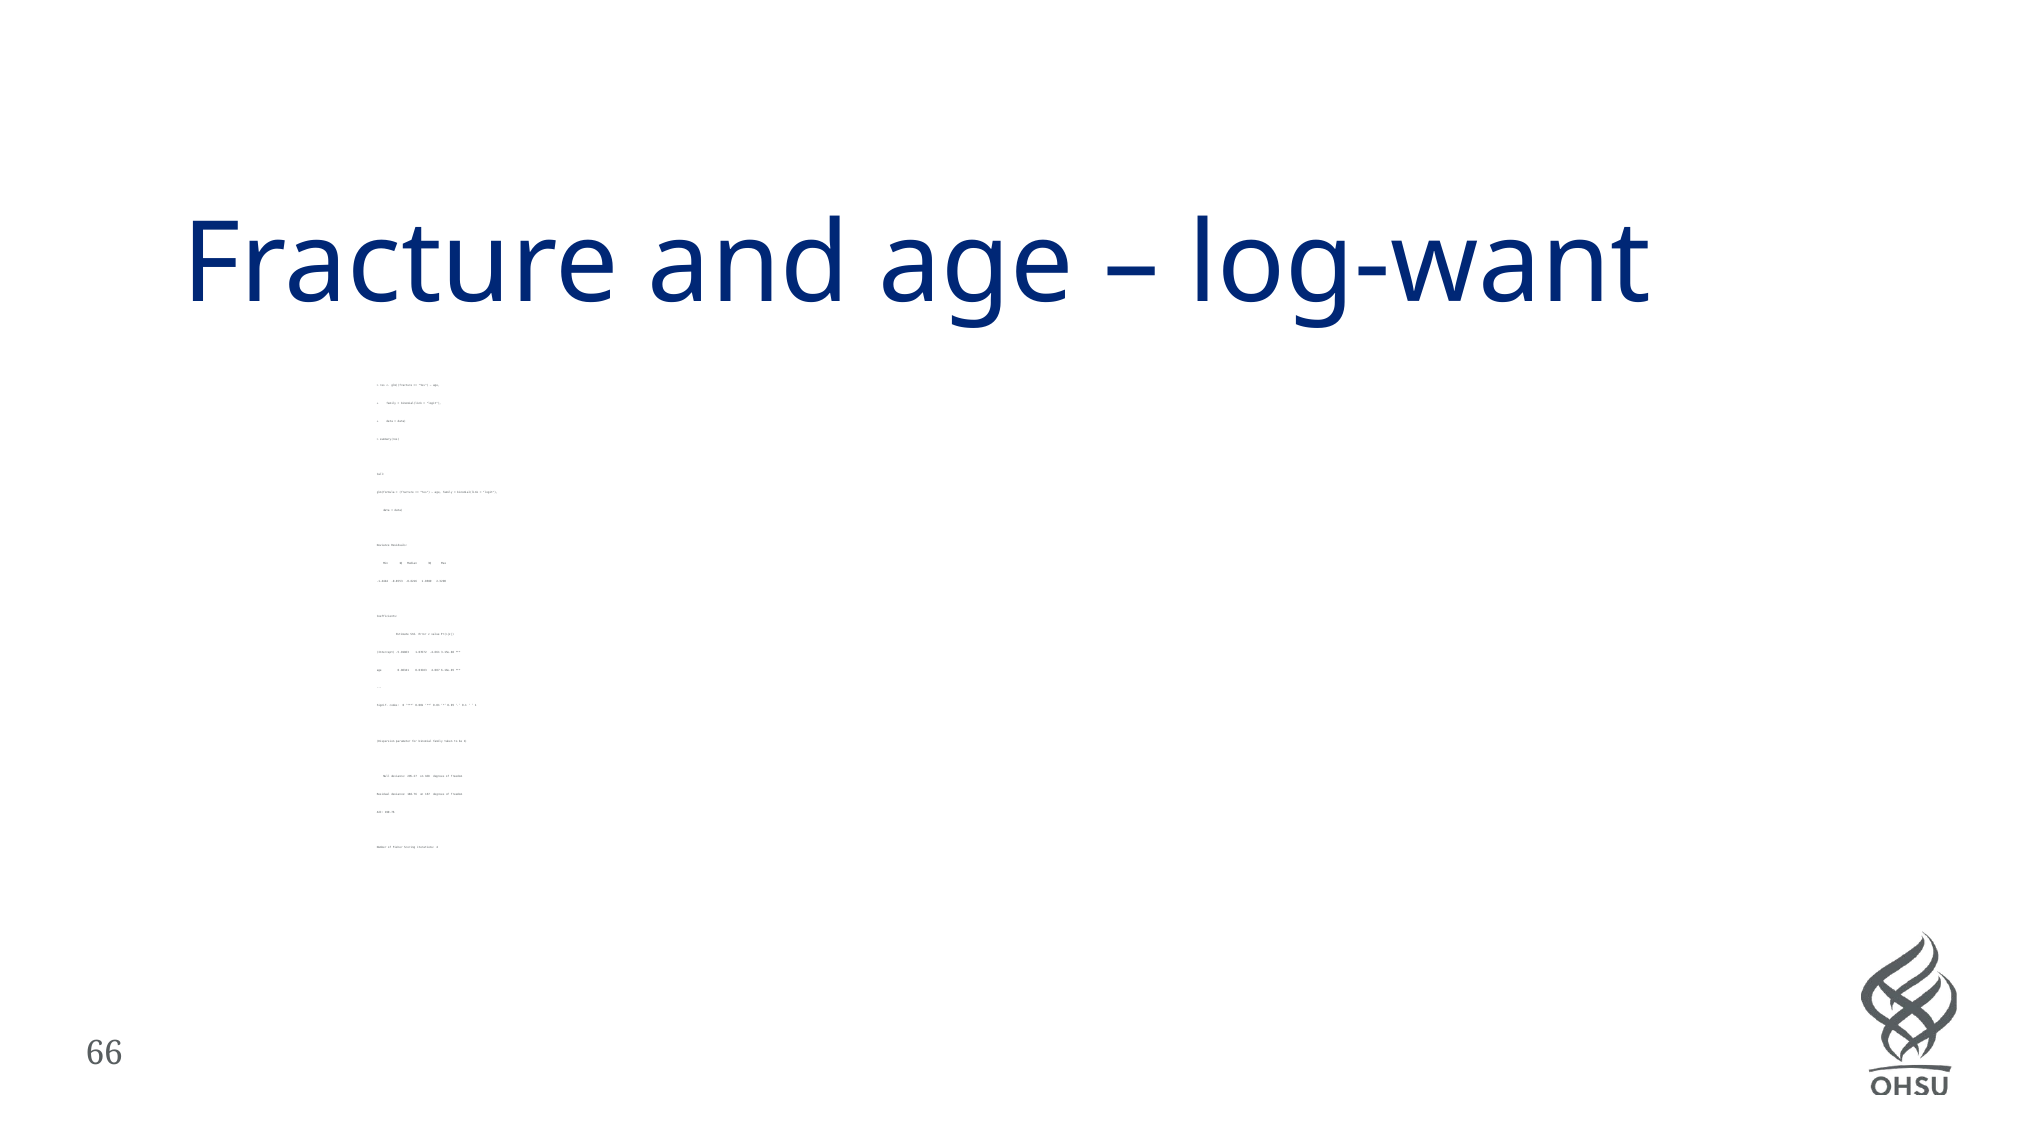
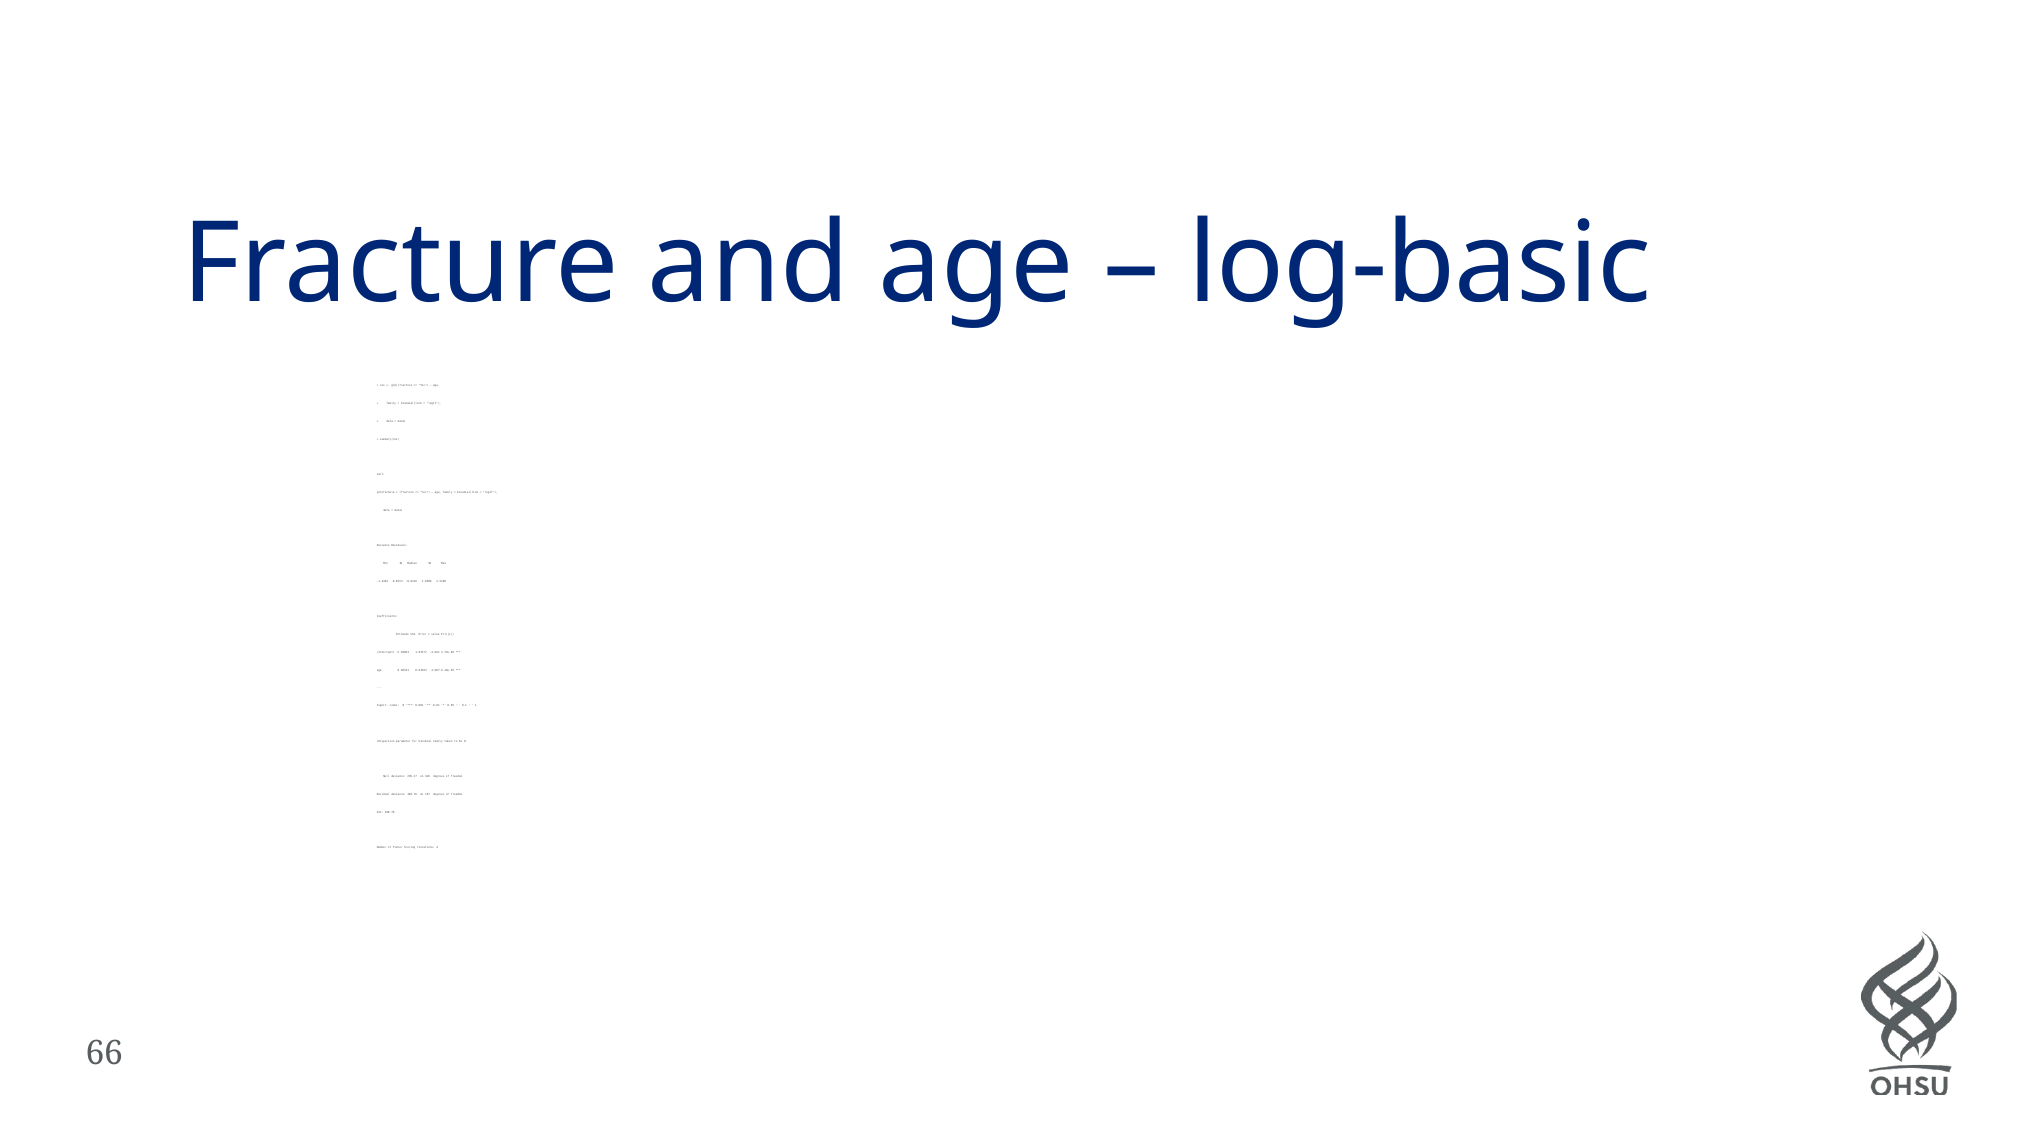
log-want: log-want -> log-basic
